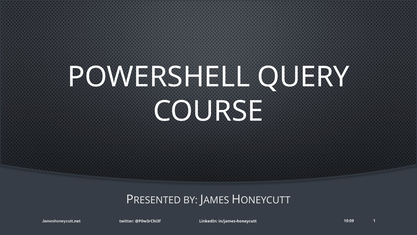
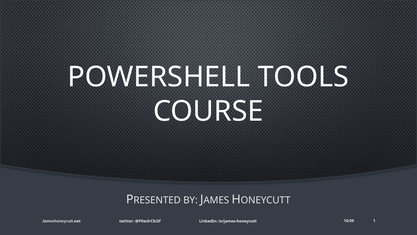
QUERY: QUERY -> TOOLS
